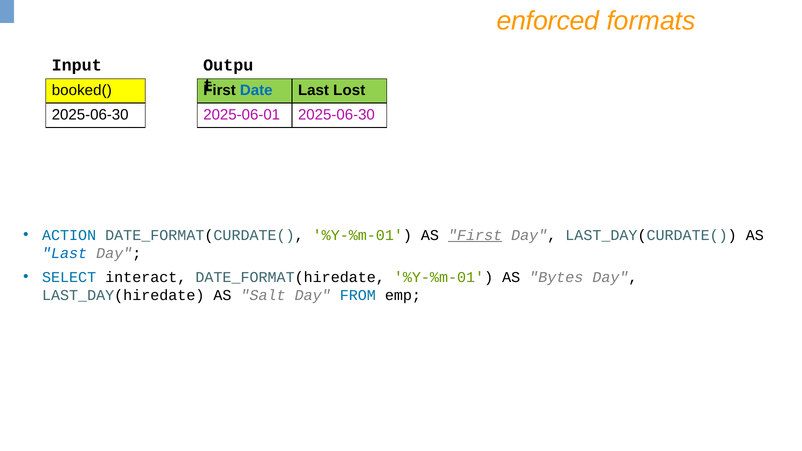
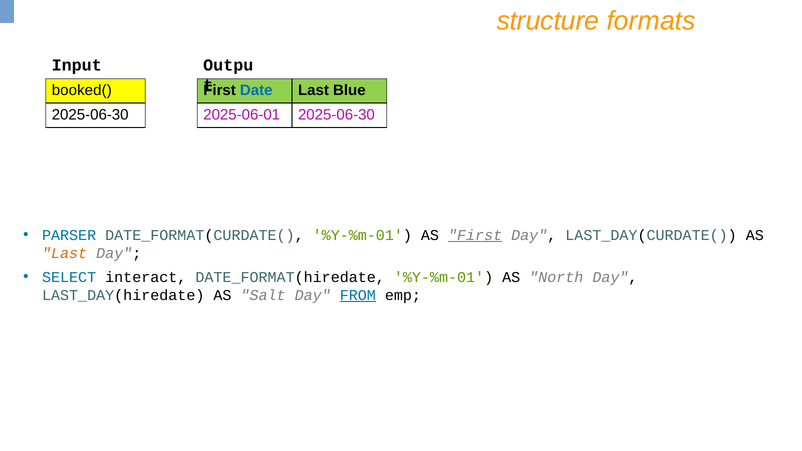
enforced: enforced -> structure
Lost: Lost -> Blue
ACTION: ACTION -> PARSER
Last at (65, 253) colour: blue -> orange
Bytes: Bytes -> North
FROM underline: none -> present
